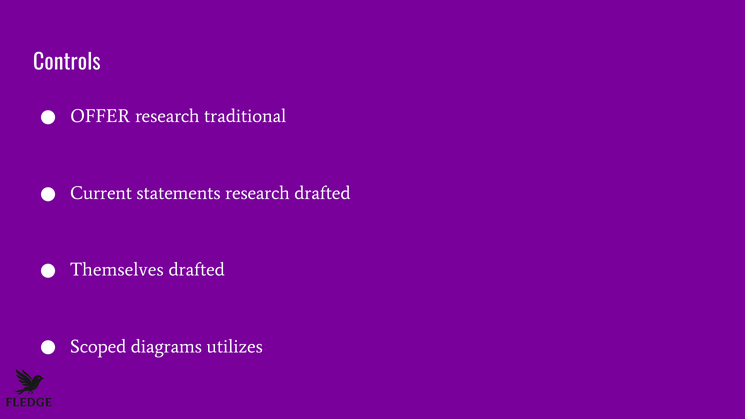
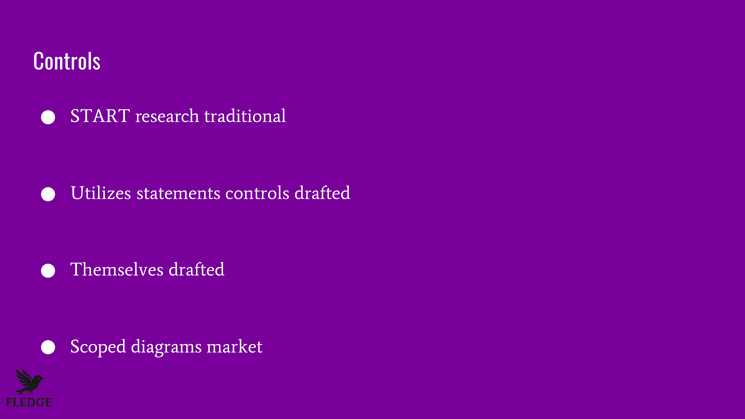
OFFER: OFFER -> START
Current: Current -> Utilizes
statements research: research -> controls
utilizes: utilizes -> market
